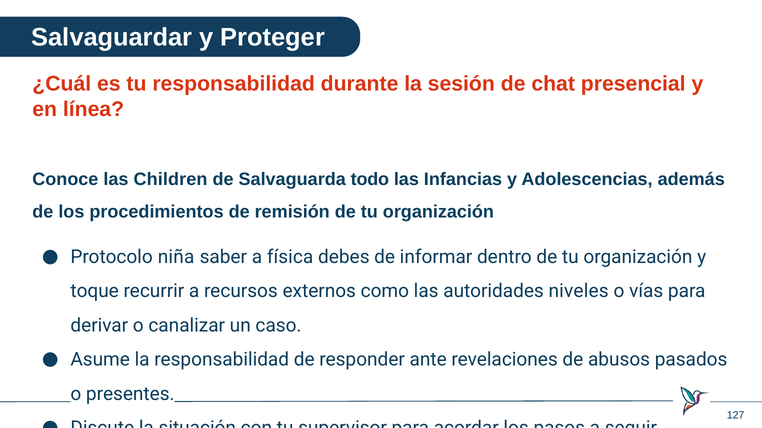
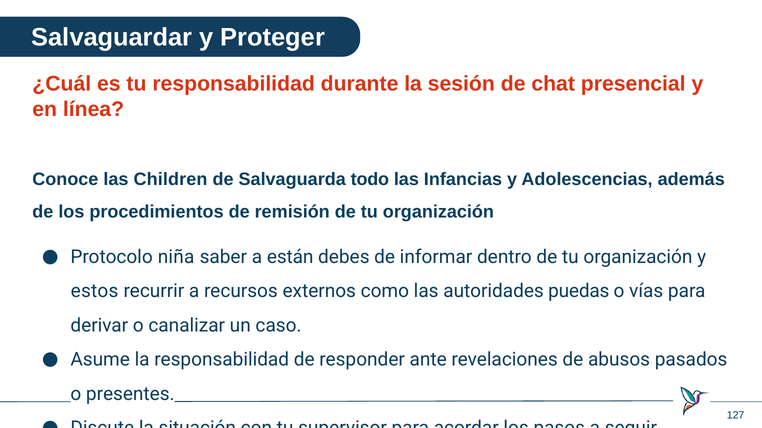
física: física -> están
toque: toque -> estos
niveles: niveles -> puedas
